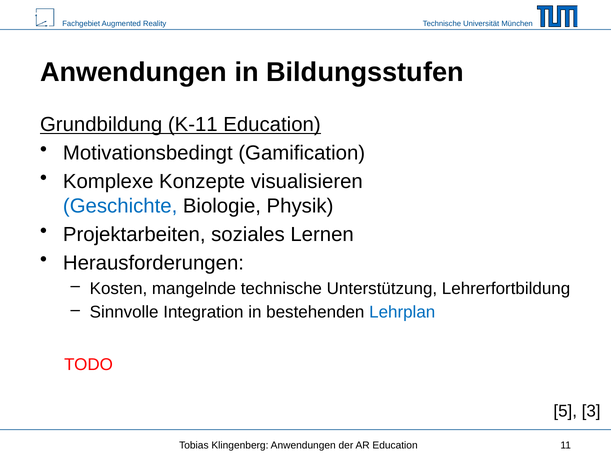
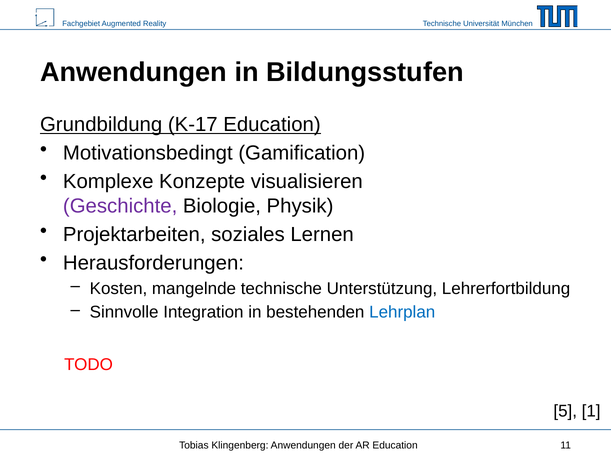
K-11: K-11 -> K-17
Geschichte colour: blue -> purple
3: 3 -> 1
